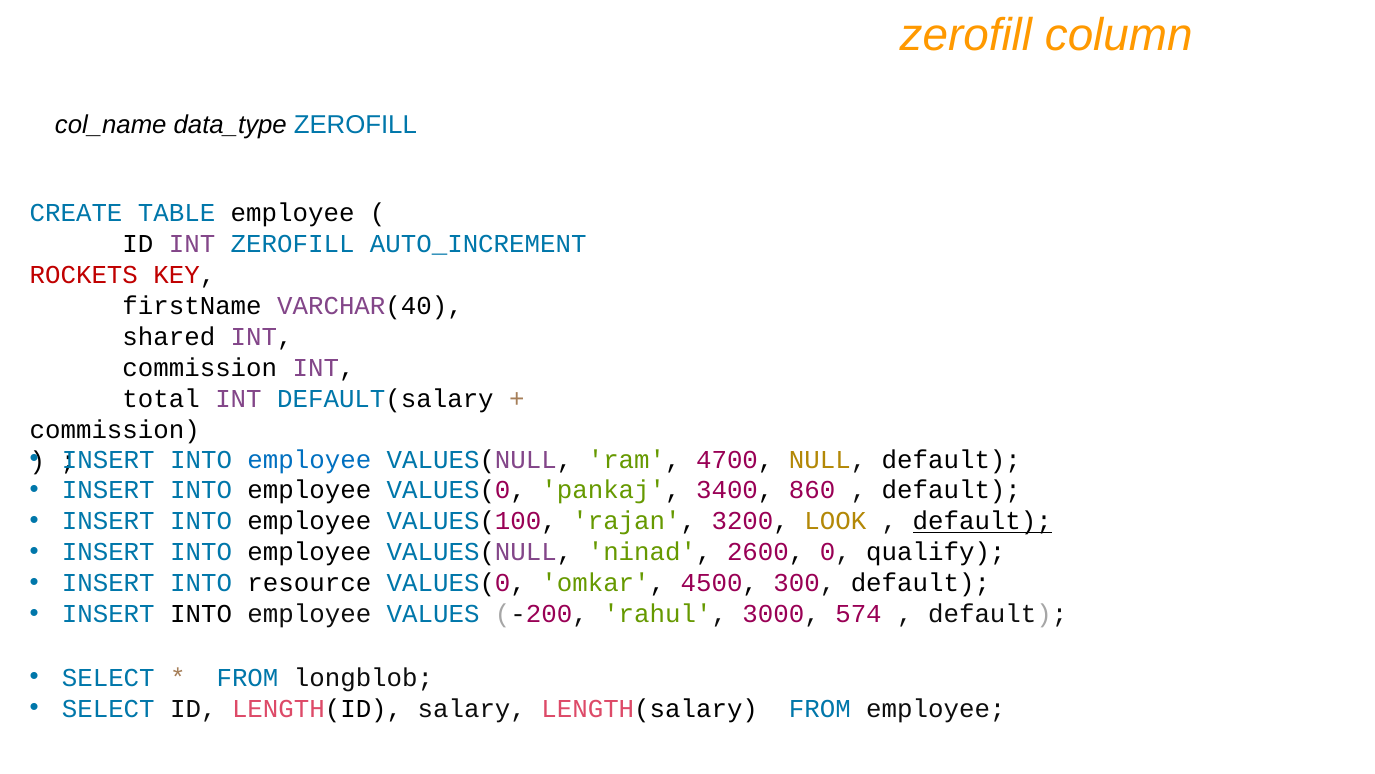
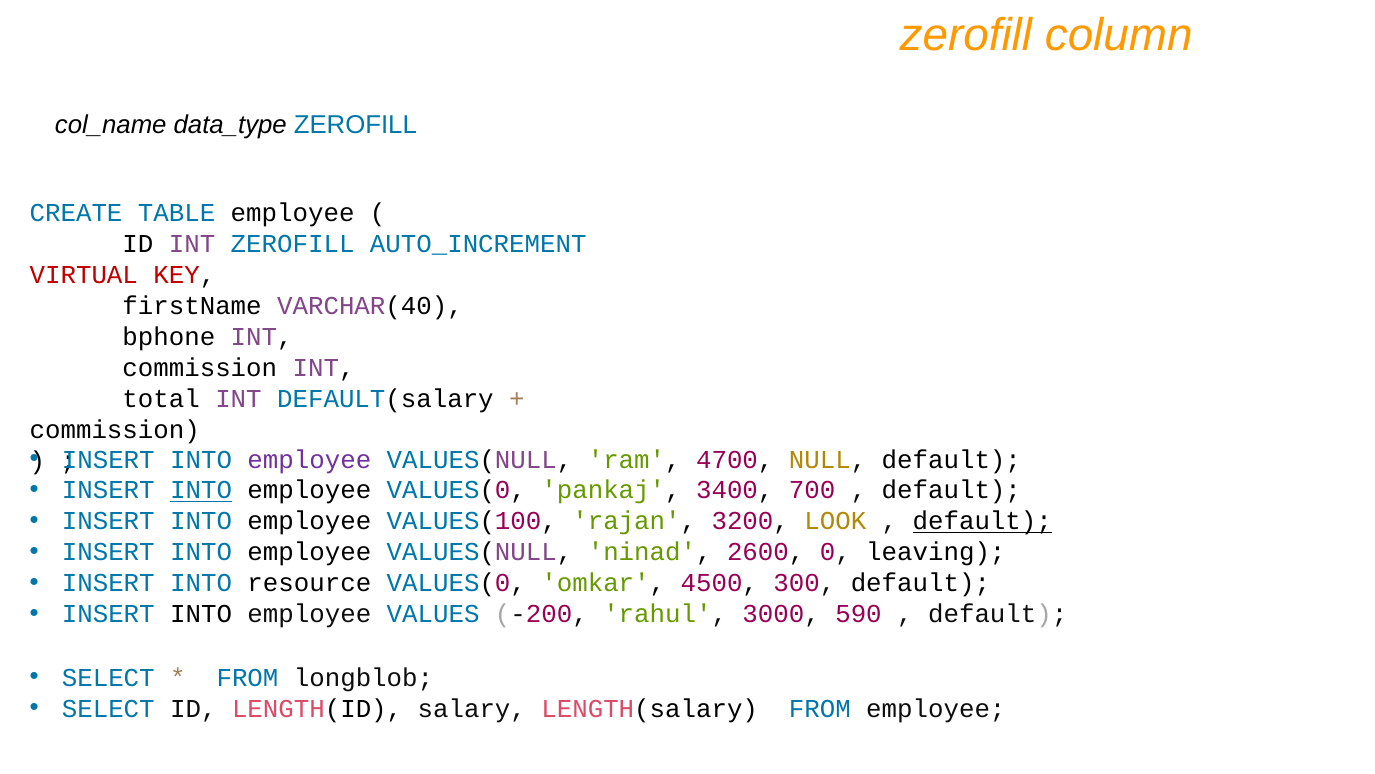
ROCKETS: ROCKETS -> VIRTUAL
shared: shared -> bphone
employee at (309, 459) colour: blue -> purple
INTO at (201, 490) underline: none -> present
860: 860 -> 700
qualify: qualify -> leaving
574: 574 -> 590
